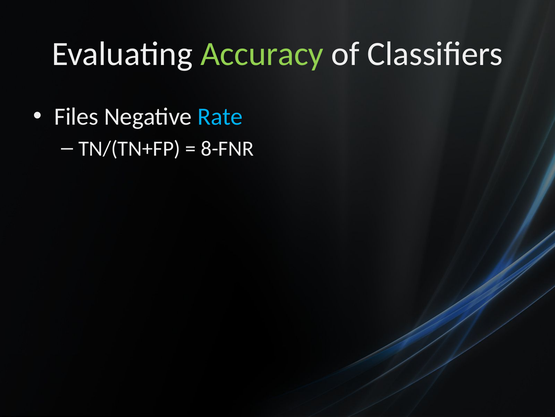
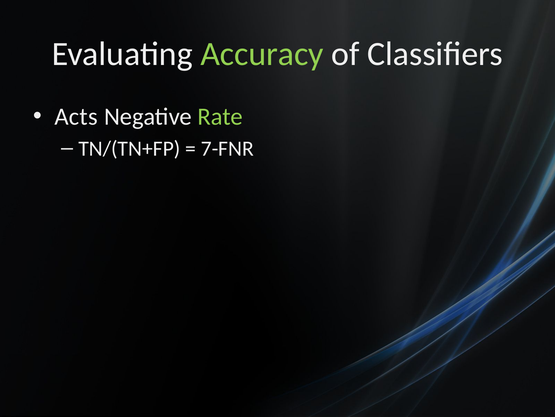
Files: Files -> Acts
Rate colour: light blue -> light green
8-FNR: 8-FNR -> 7-FNR
